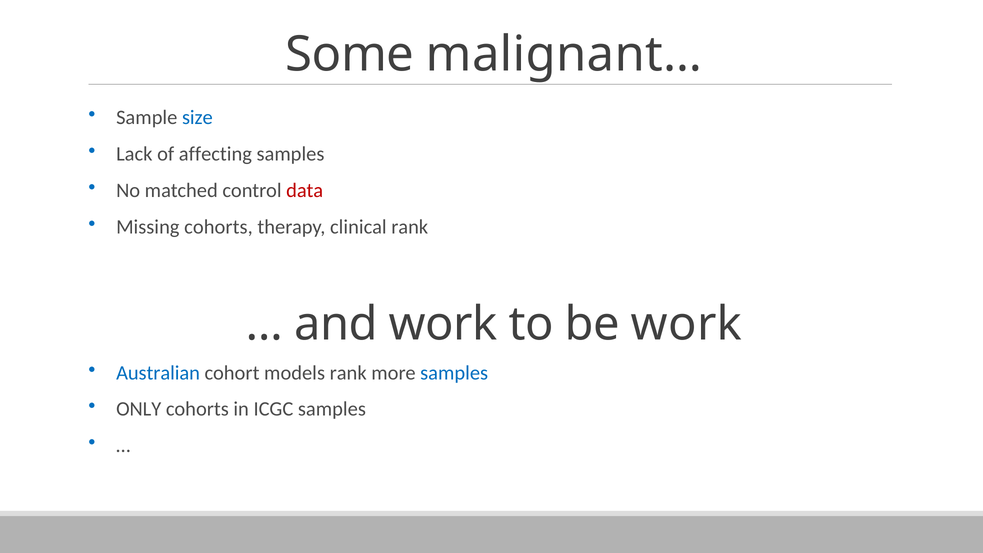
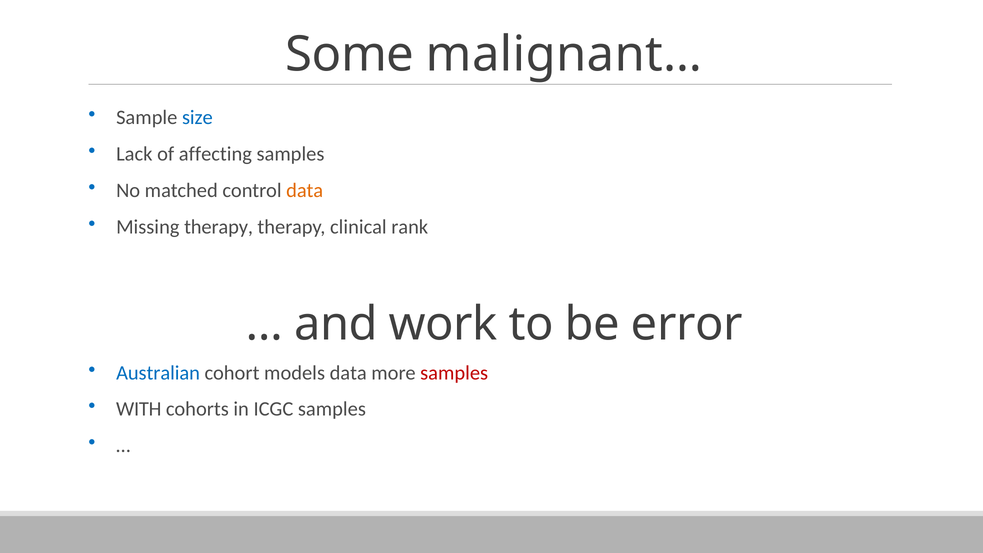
data at (305, 190) colour: red -> orange
Missing cohorts: cohorts -> therapy
be work: work -> error
models rank: rank -> data
samples at (454, 373) colour: blue -> red
ONLY: ONLY -> WITH
